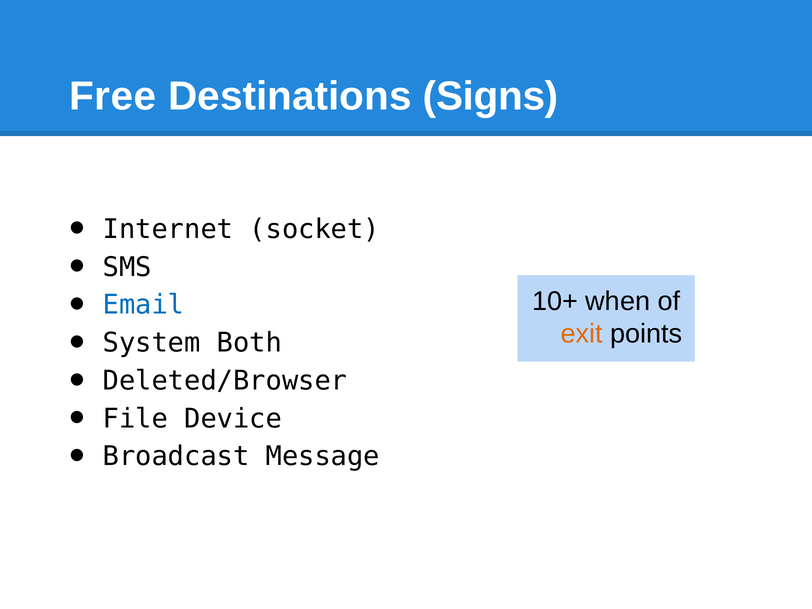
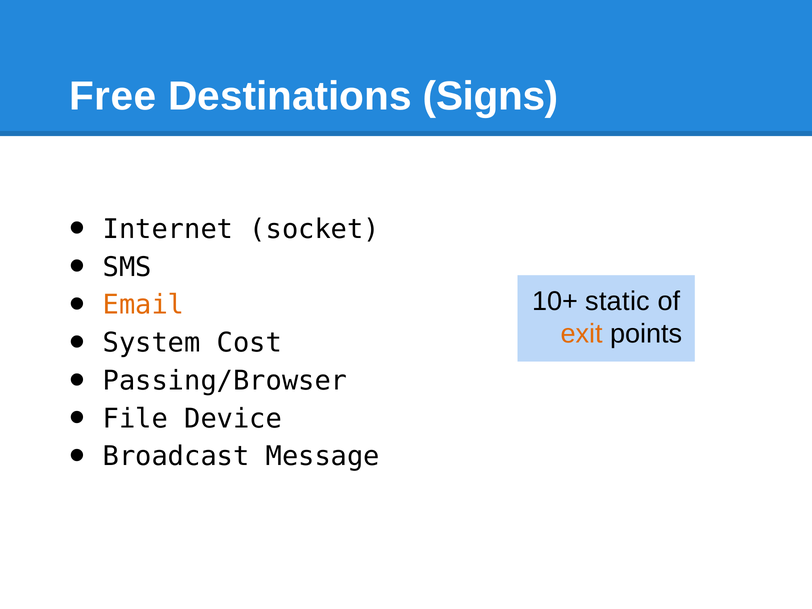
Email colour: blue -> orange
when: when -> static
Both: Both -> Cost
Deleted/Browser: Deleted/Browser -> Passing/Browser
